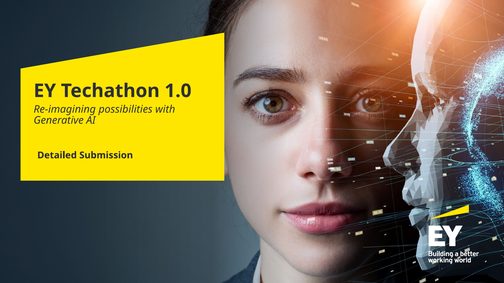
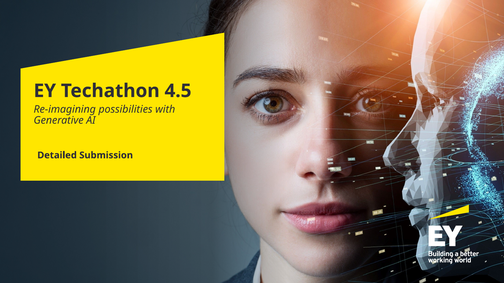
1.0: 1.0 -> 4.5
